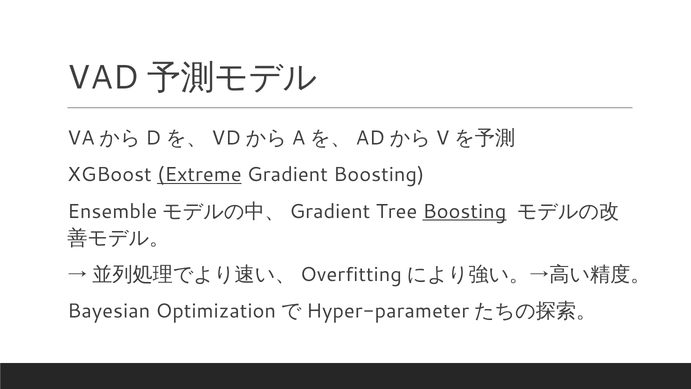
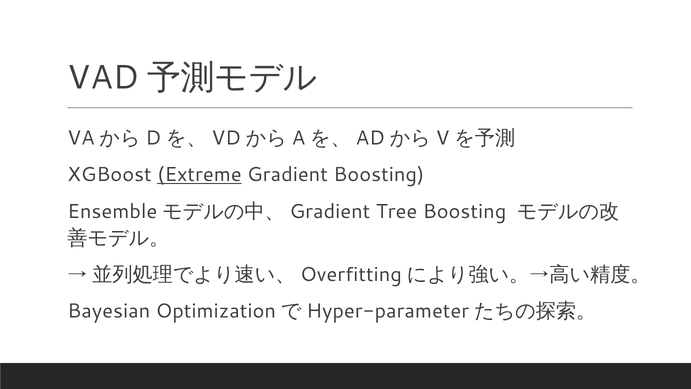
Boosting at (465, 211) underline: present -> none
